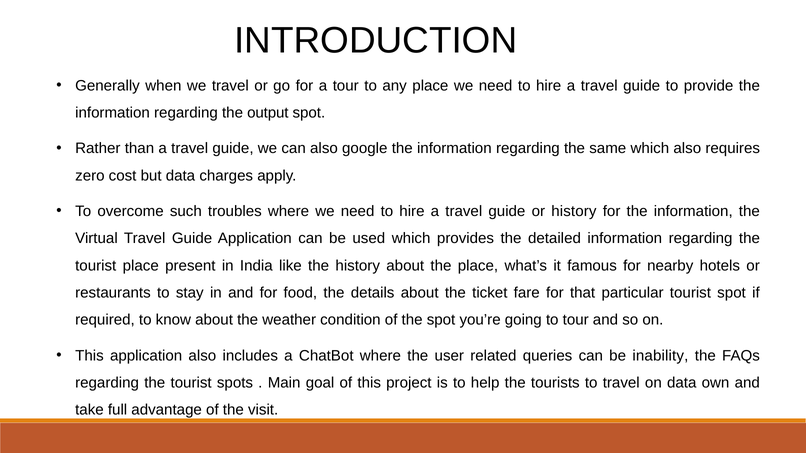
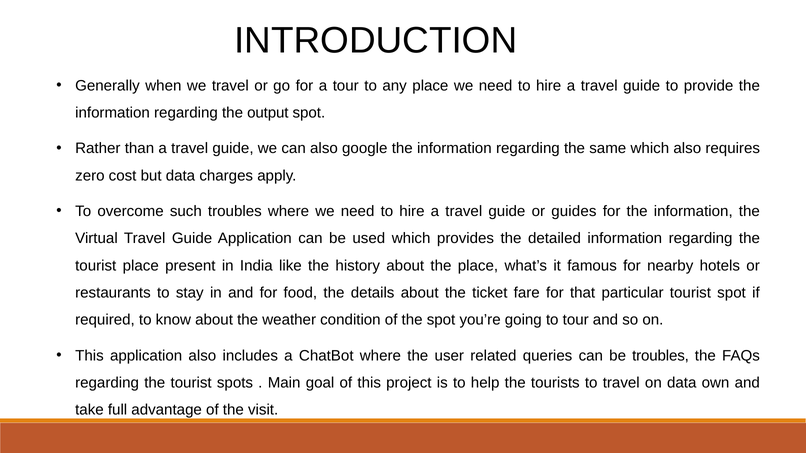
or history: history -> guides
be inability: inability -> troubles
